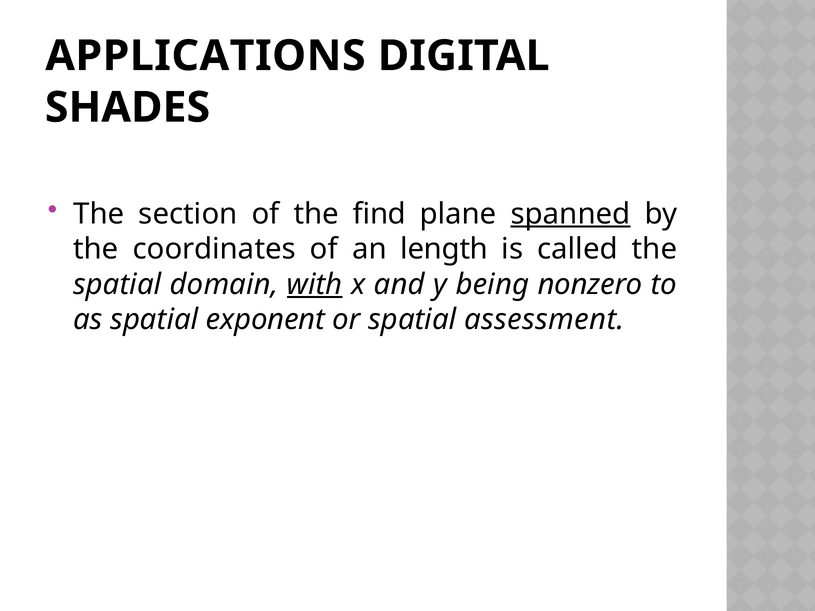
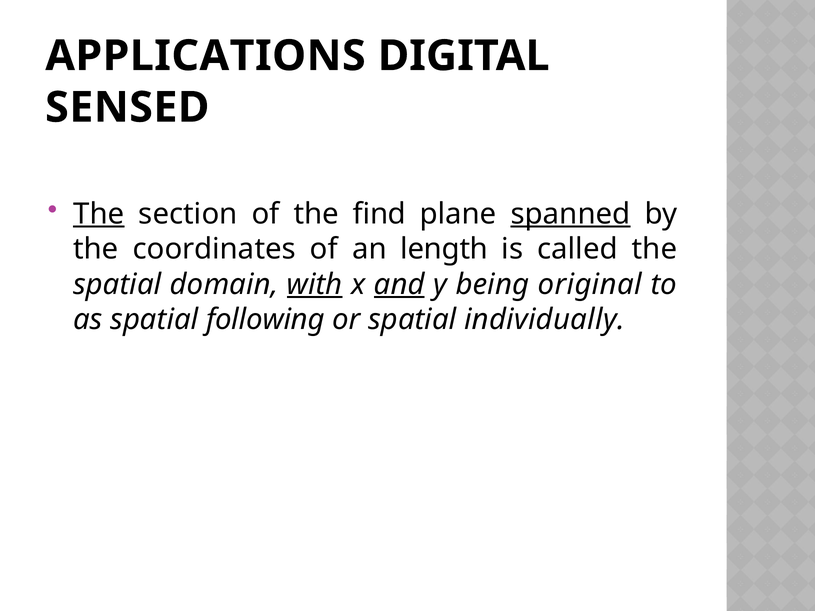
SHADES: SHADES -> SENSED
The at (99, 214) underline: none -> present
and underline: none -> present
nonzero: nonzero -> original
exponent: exponent -> following
assessment: assessment -> individually
